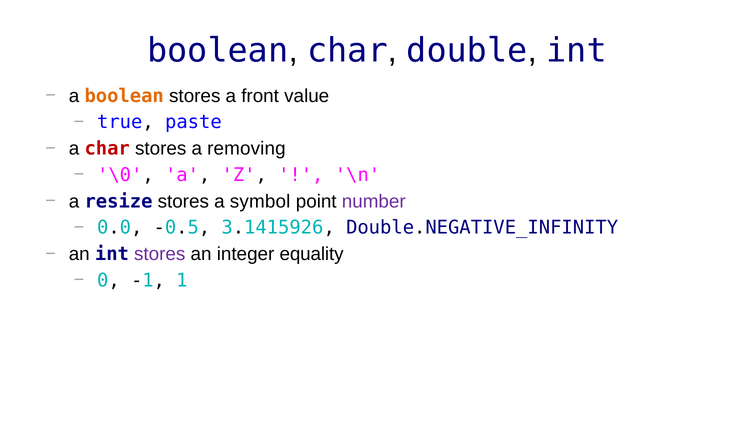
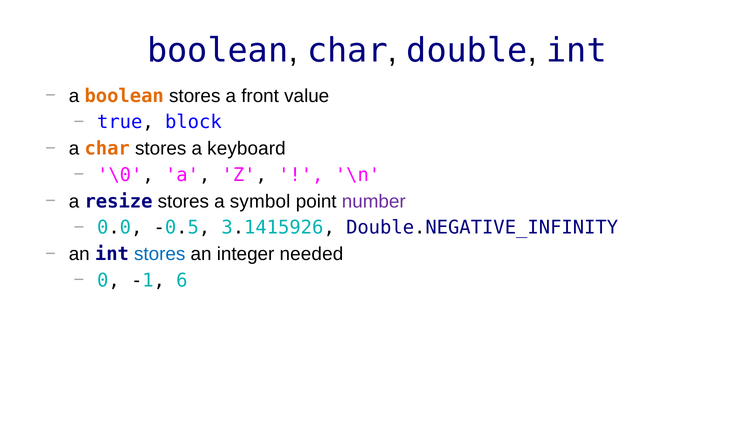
paste: paste -> block
char at (107, 149) colour: red -> orange
removing: removing -> keyboard
stores at (160, 254) colour: purple -> blue
equality: equality -> needed
1: 1 -> 6
